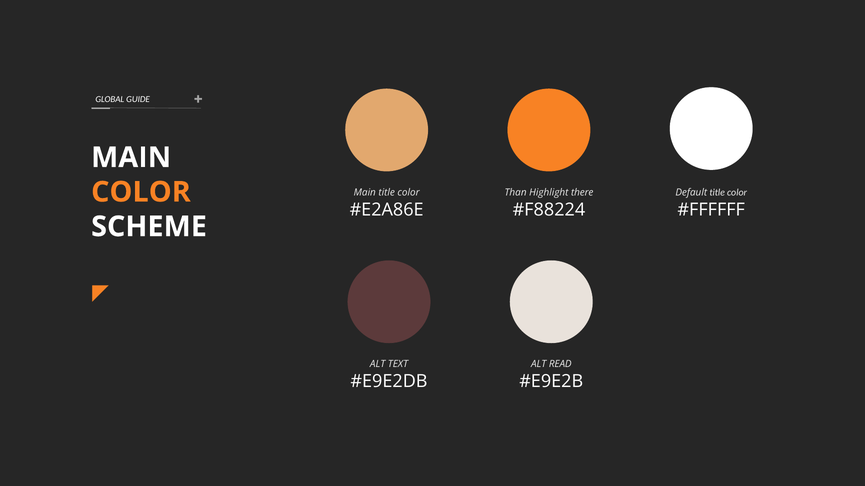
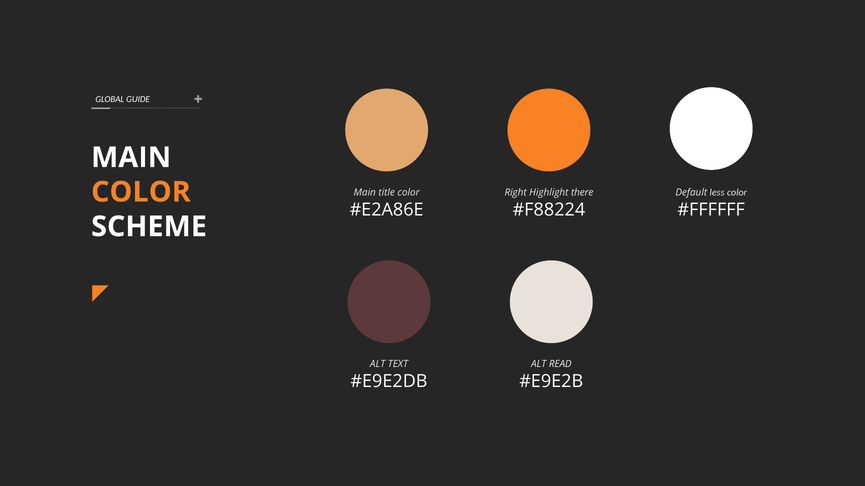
Than: Than -> Right
Default title: title -> less
